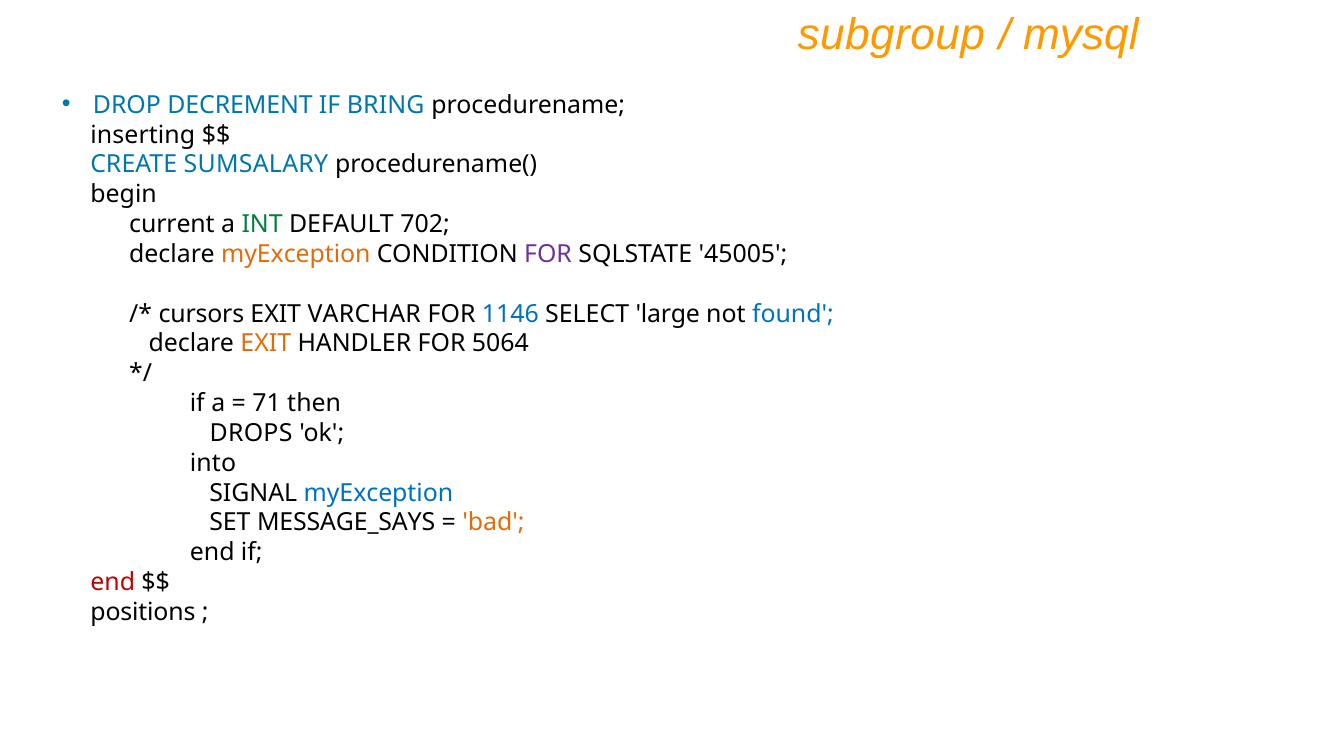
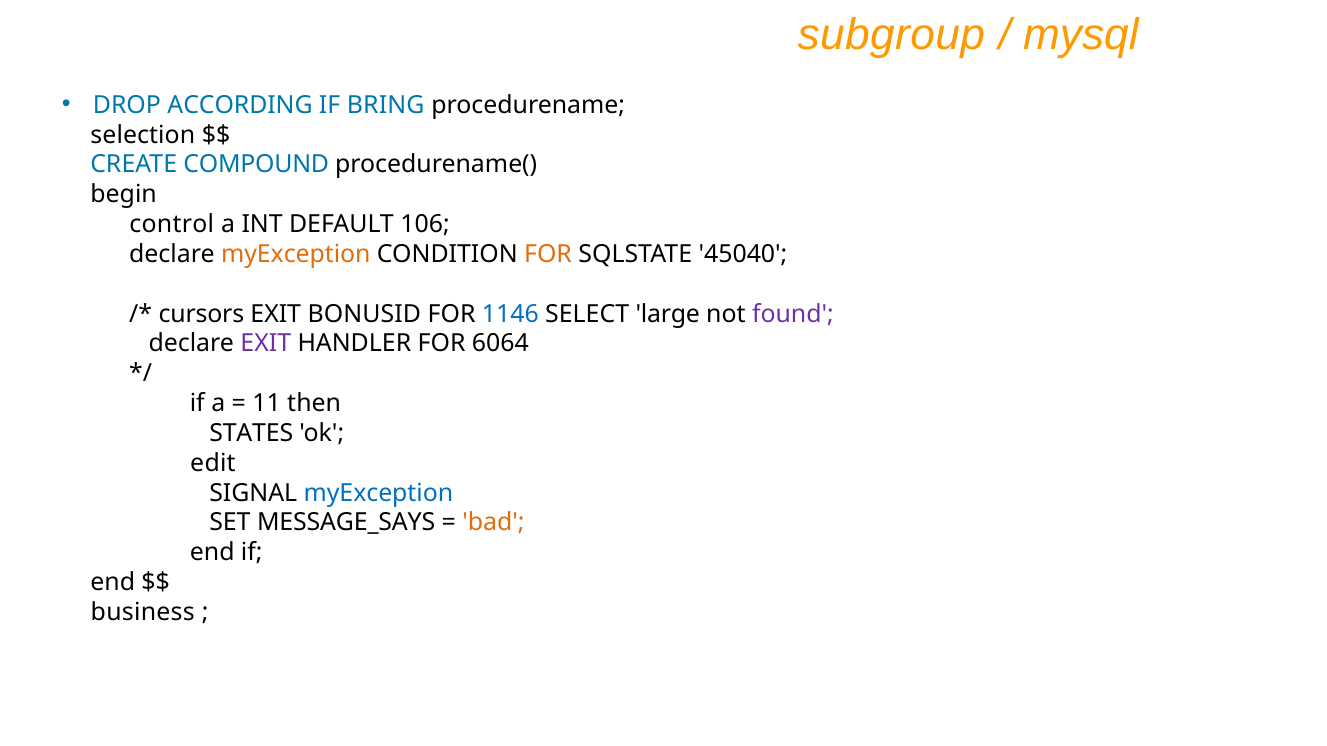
DECREMENT: DECREMENT -> ACCORDING
inserting: inserting -> selection
SUMSALARY: SUMSALARY -> COMPOUND
current: current -> control
INT colour: green -> black
702: 702 -> 106
FOR at (548, 254) colour: purple -> orange
45005: 45005 -> 45040
VARCHAR: VARCHAR -> BONUSID
found colour: blue -> purple
EXIT at (266, 344) colour: orange -> purple
5064: 5064 -> 6064
71: 71 -> 11
DROPS: DROPS -> STATES
into: into -> edit
end at (113, 583) colour: red -> black
positions: positions -> business
